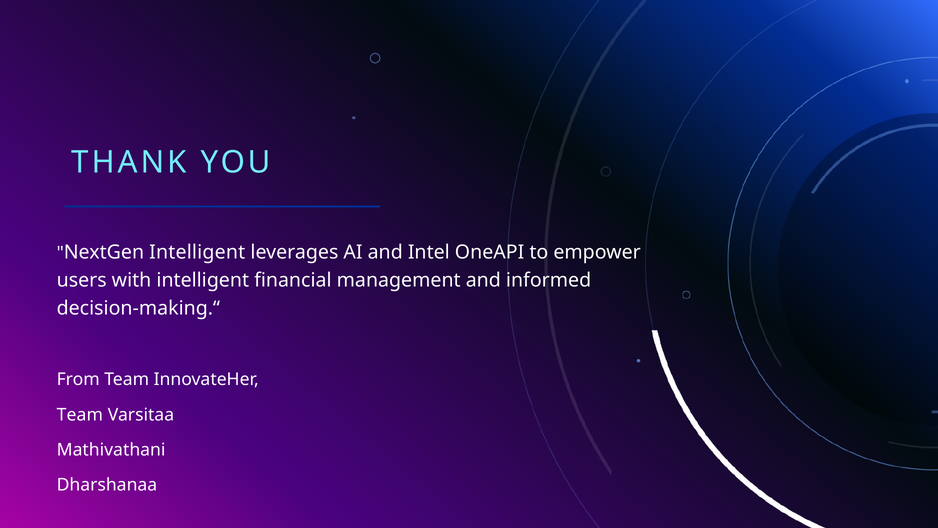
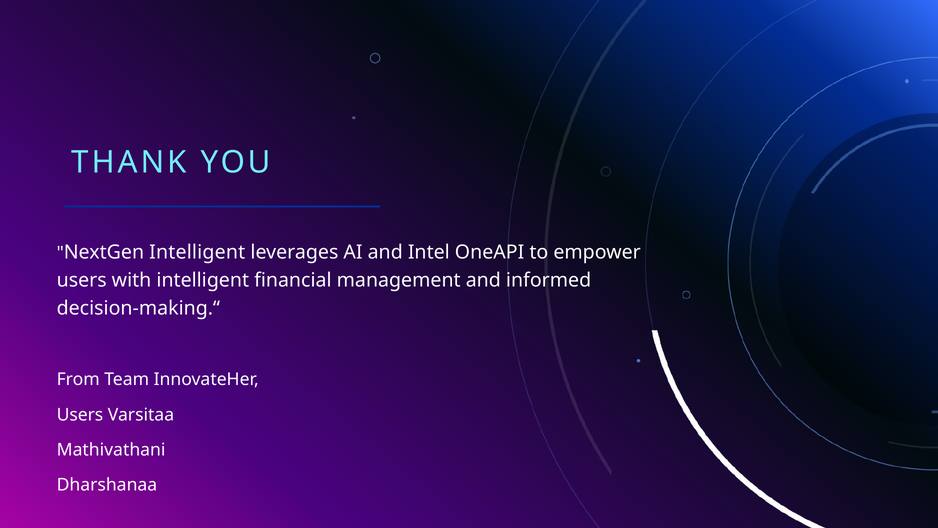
Team at (80, 414): Team -> Users
